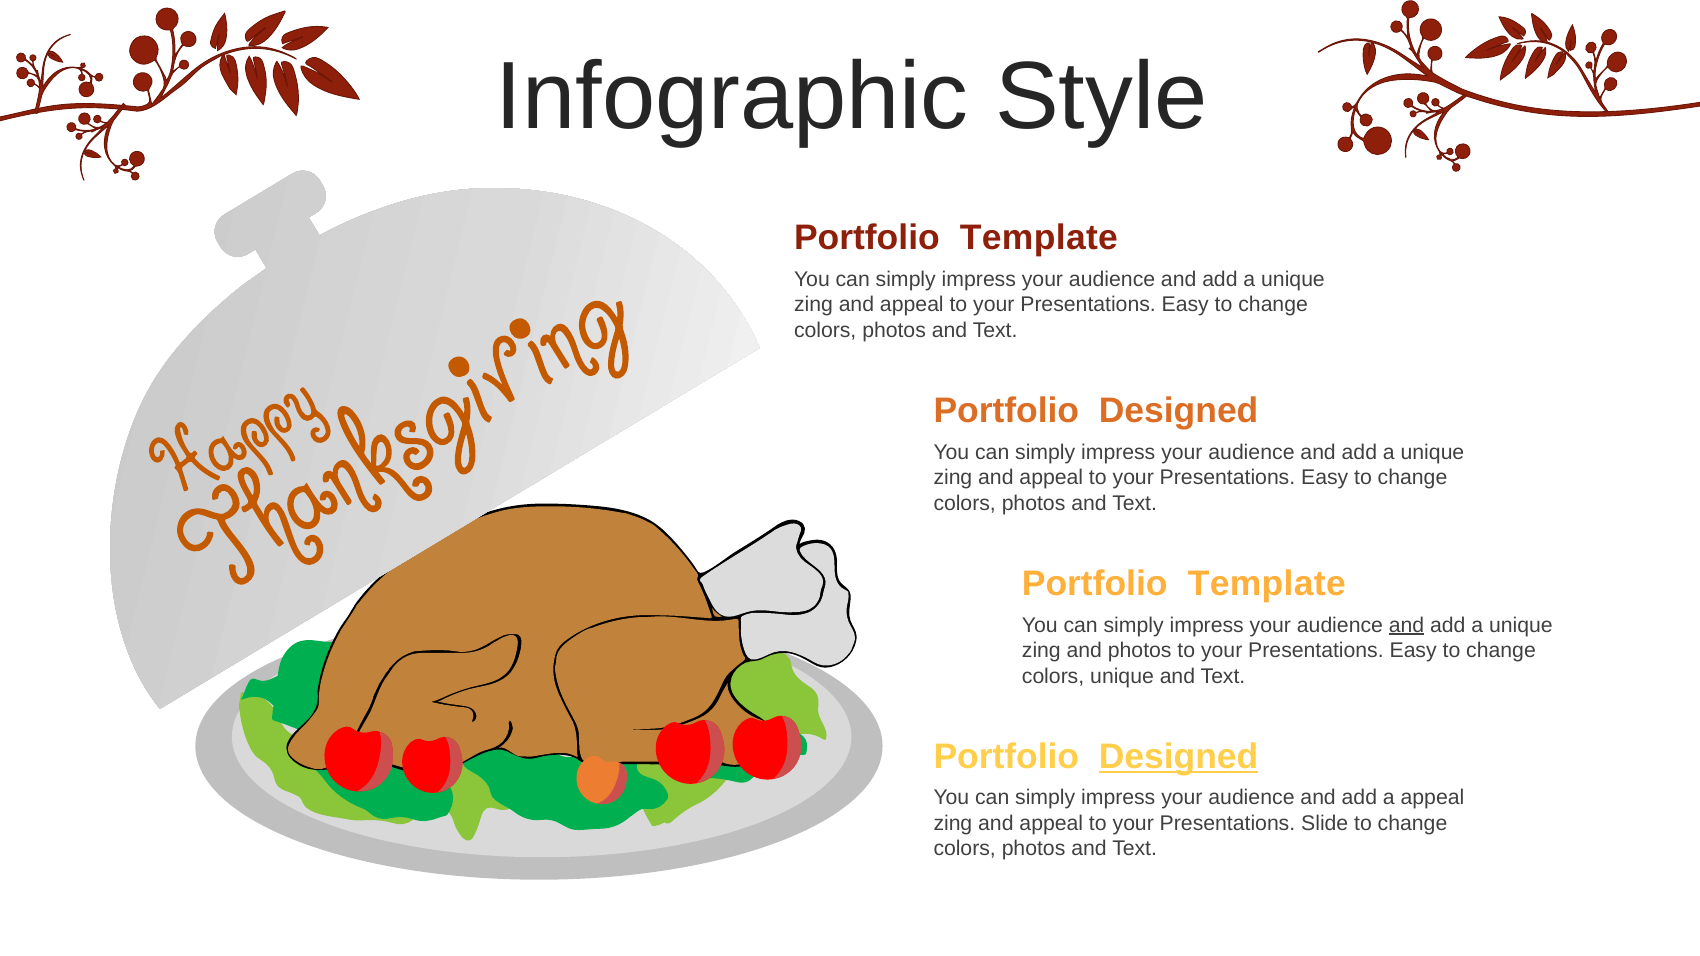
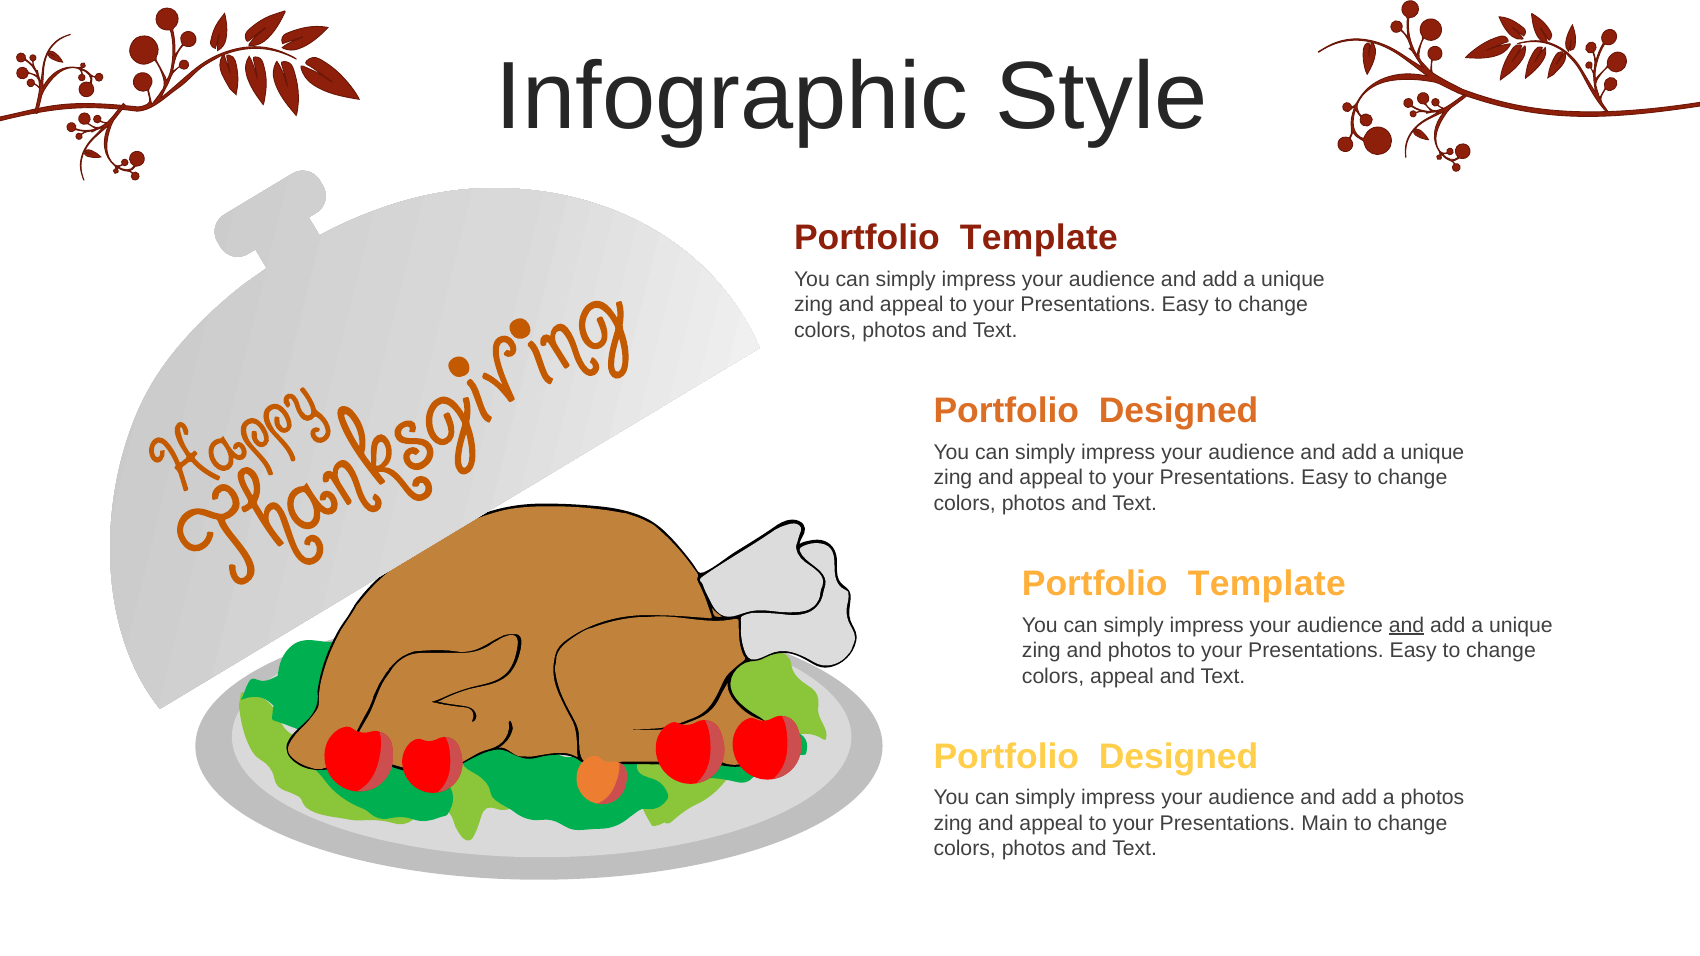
colors unique: unique -> appeal
Designed at (1179, 757) underline: present -> none
a appeal: appeal -> photos
Slide: Slide -> Main
